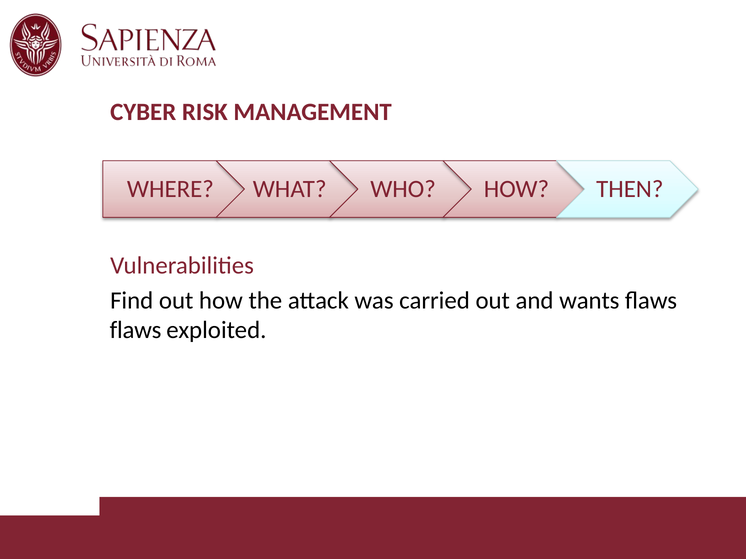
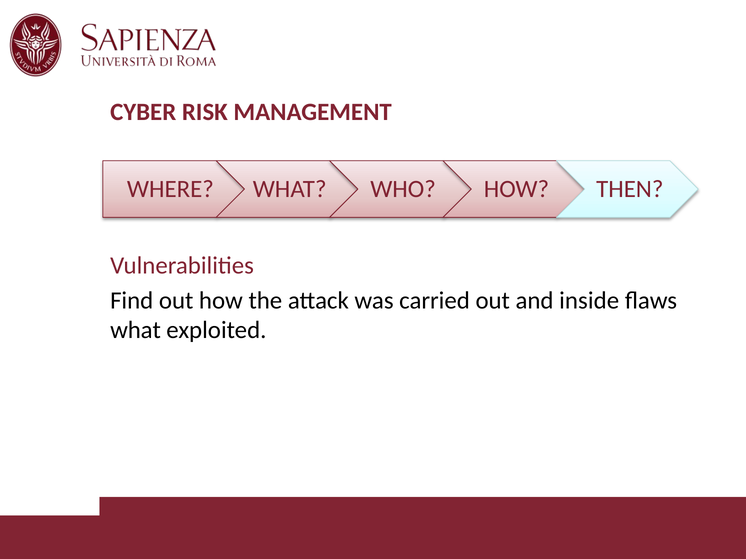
wants: wants -> inside
flaws at (136, 330): flaws -> what
